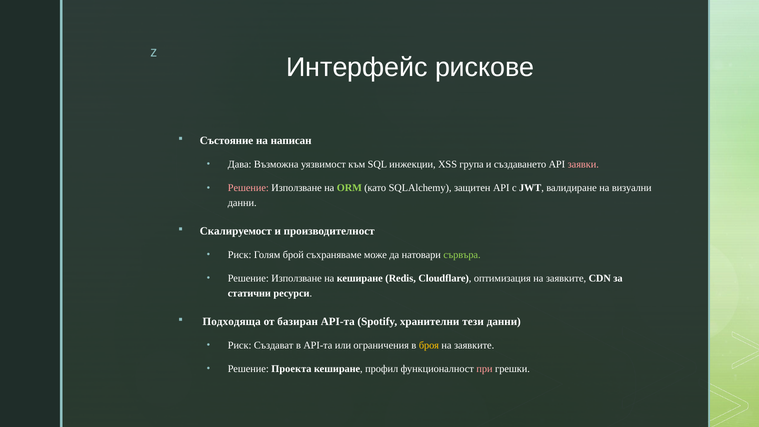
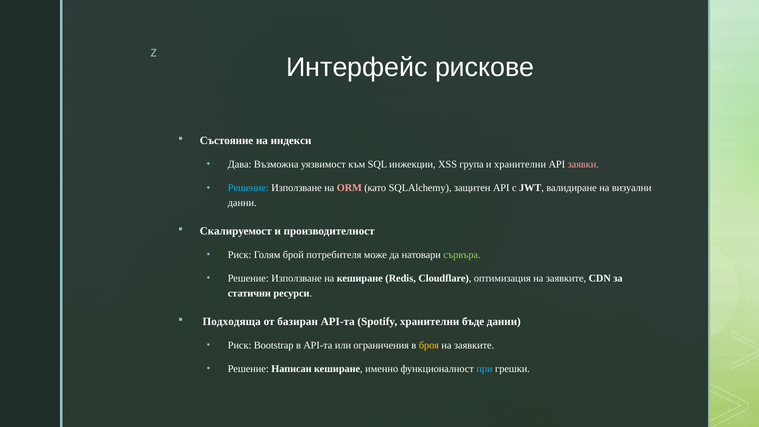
написан: написан -> индекси
и създаването: създаването -> хранителни
Решение at (248, 188) colour: pink -> light blue
ORM colour: light green -> pink
съхраняваме: съхраняваме -> потребителя
тези: тези -> бъде
Създават: Създават -> Bootstrap
Проекта: Проекта -> Написан
профил: профил -> именно
при colour: pink -> light blue
